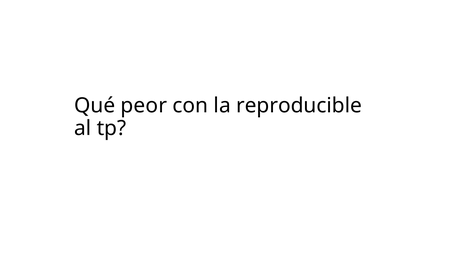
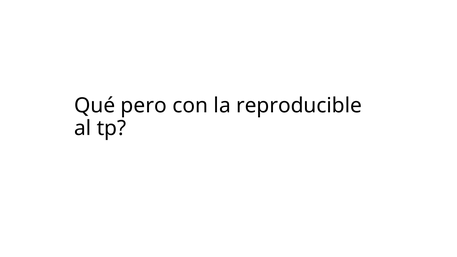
peor: peor -> pero
